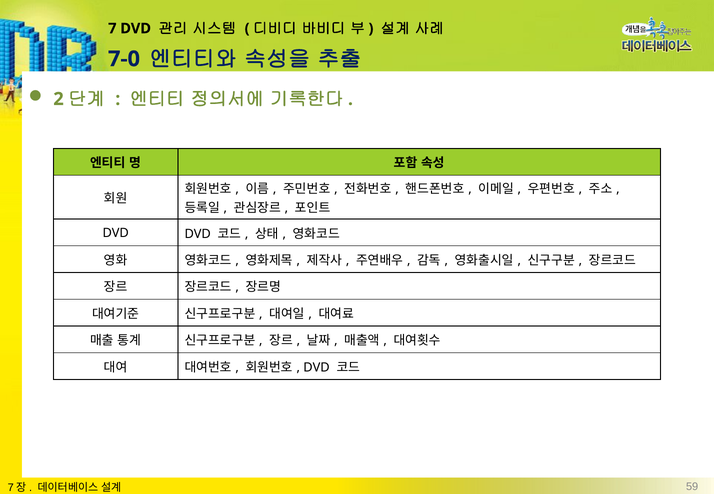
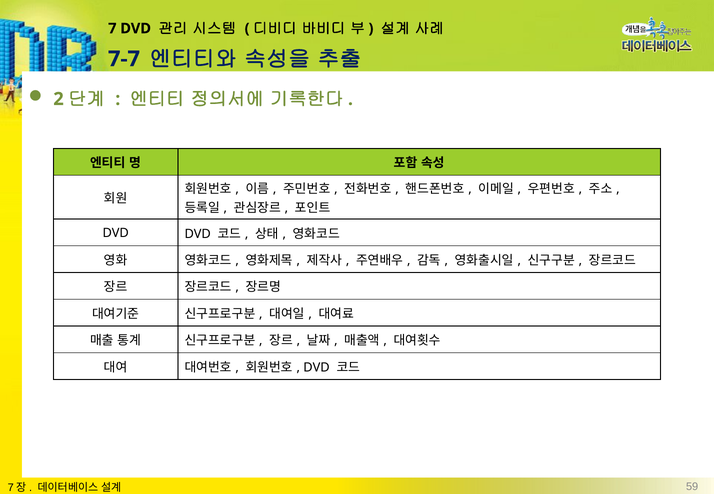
7-0: 7-0 -> 7-7
